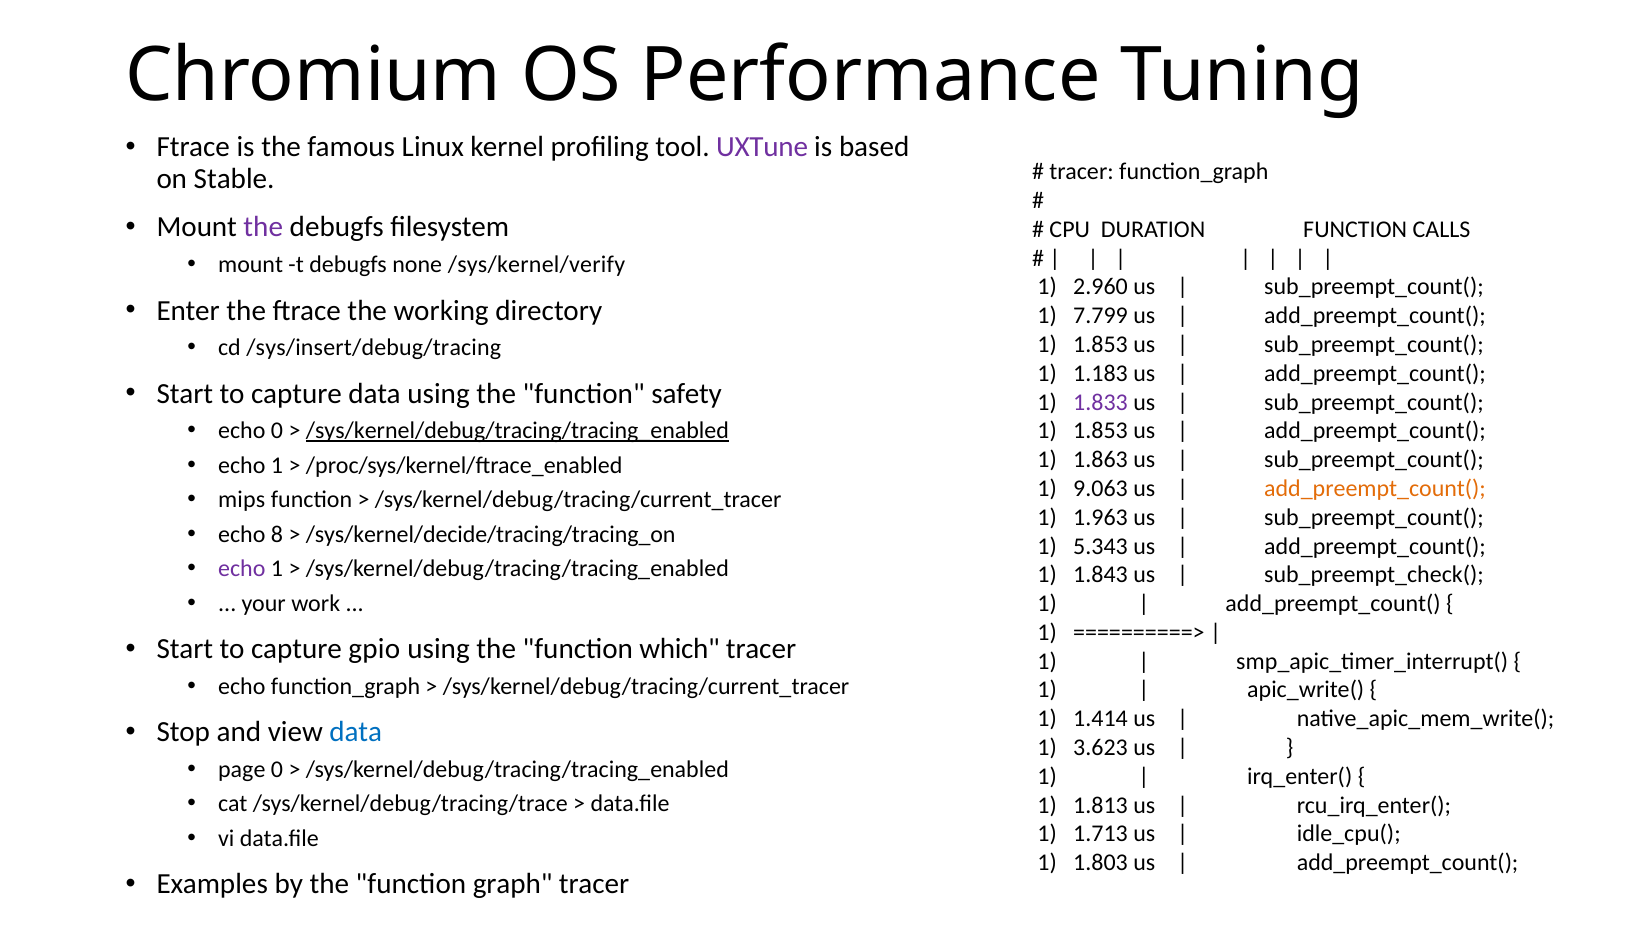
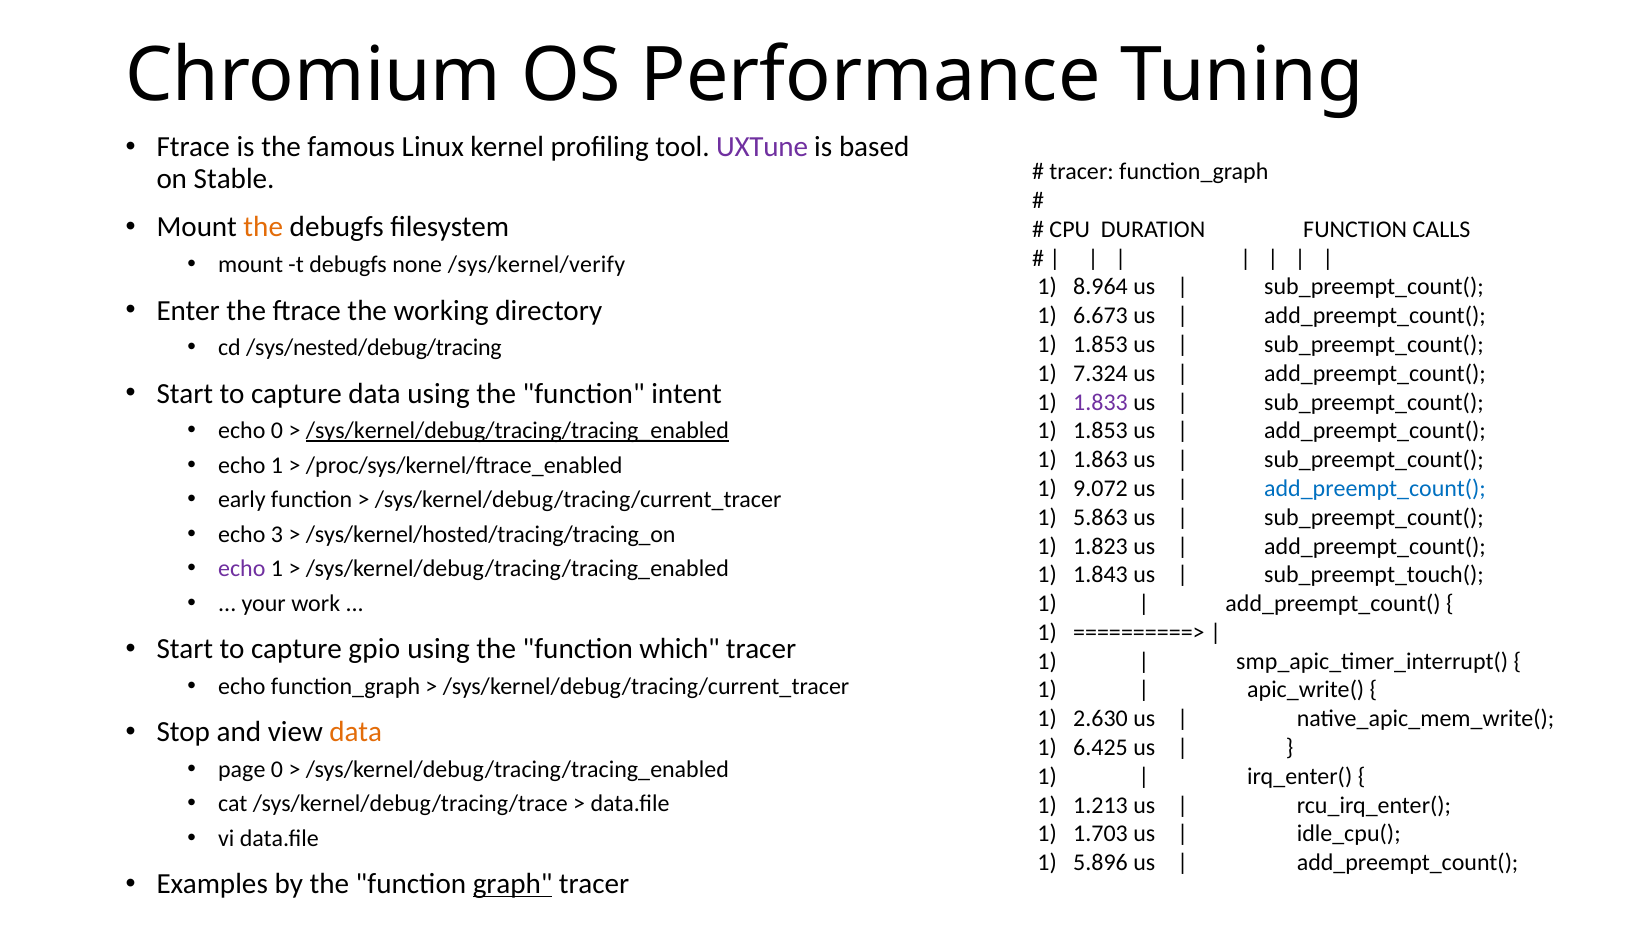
the at (263, 227) colour: purple -> orange
2.960: 2.960 -> 8.964
7.799: 7.799 -> 6.673
/sys/insert/debug/tracing: /sys/insert/debug/tracing -> /sys/nested/debug/tracing
1.183: 1.183 -> 7.324
safety: safety -> intent
9.063: 9.063 -> 9.072
add_preempt_count( at (1375, 488) colour: orange -> blue
mips: mips -> early
1.963: 1.963 -> 5.863
8: 8 -> 3
/sys/kernel/decide/tracing/tracing_on: /sys/kernel/decide/tracing/tracing_on -> /sys/kernel/hosted/tracing/tracing_on
5.343: 5.343 -> 1.823
sub_preempt_check(: sub_preempt_check( -> sub_preempt_touch(
1.414: 1.414 -> 2.630
data at (356, 732) colour: blue -> orange
3.623: 3.623 -> 6.425
1.813: 1.813 -> 1.213
1.713: 1.713 -> 1.703
1.803: 1.803 -> 5.896
graph underline: none -> present
